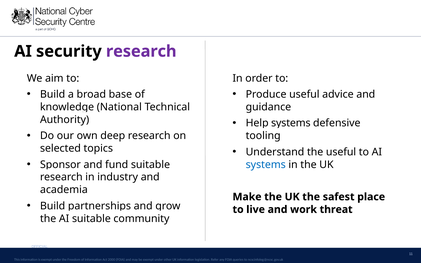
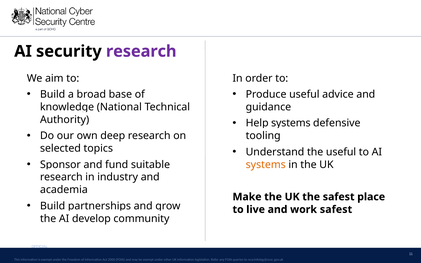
systems at (266, 165) colour: blue -> orange
work threat: threat -> safest
AI suitable: suitable -> develop
